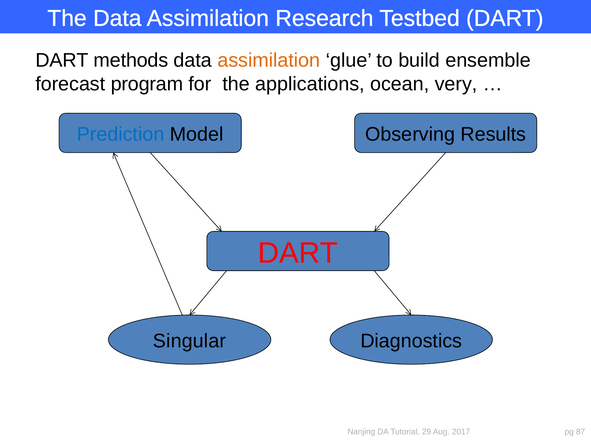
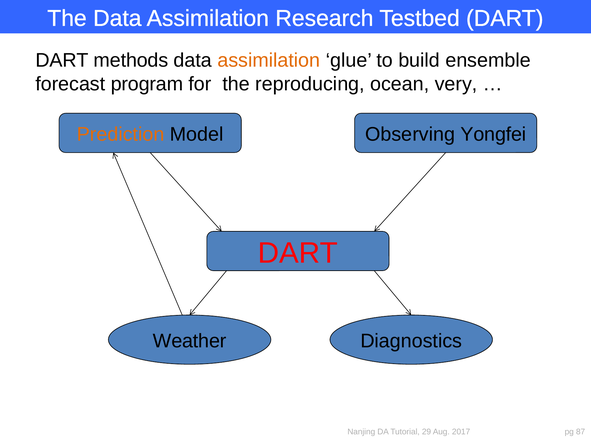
applications: applications -> reproducing
Prediction colour: blue -> orange
Results: Results -> Yongfei
Singular: Singular -> Weather
